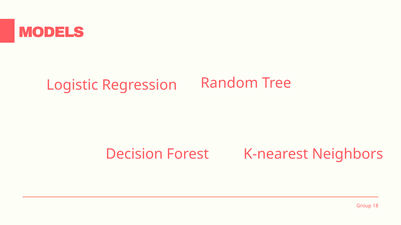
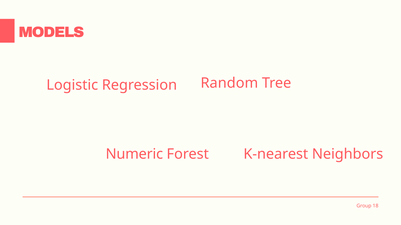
Decision: Decision -> Numeric
